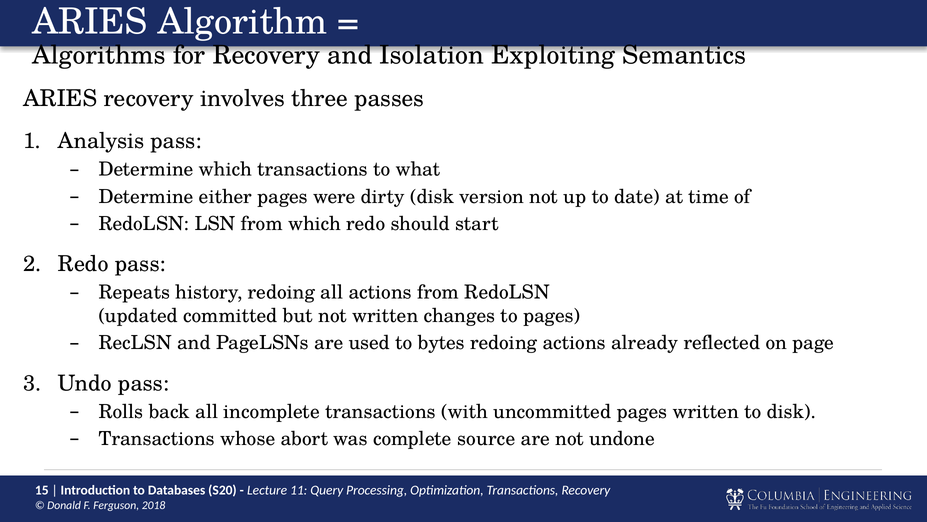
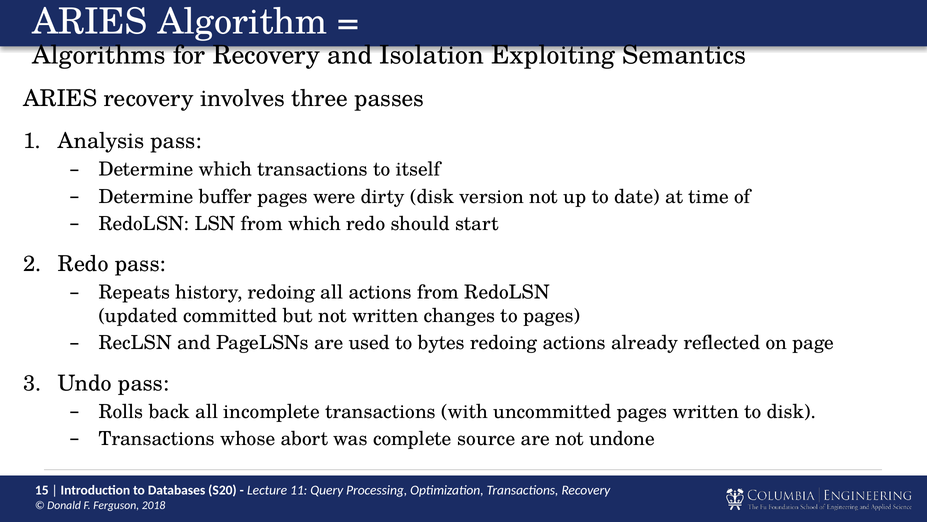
what: what -> itself
either: either -> buffer
